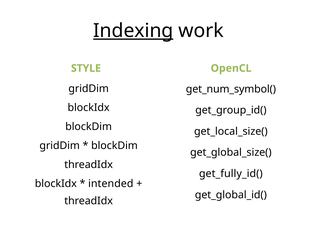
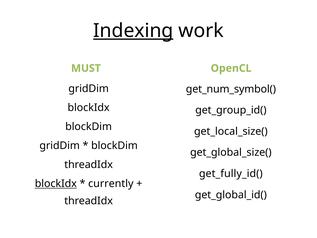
STYLE: STYLE -> MUST
blockIdx at (56, 184) underline: none -> present
intended: intended -> currently
